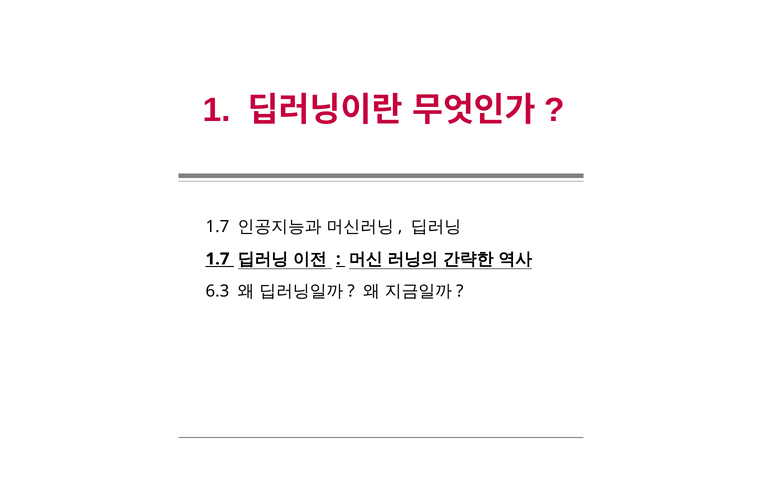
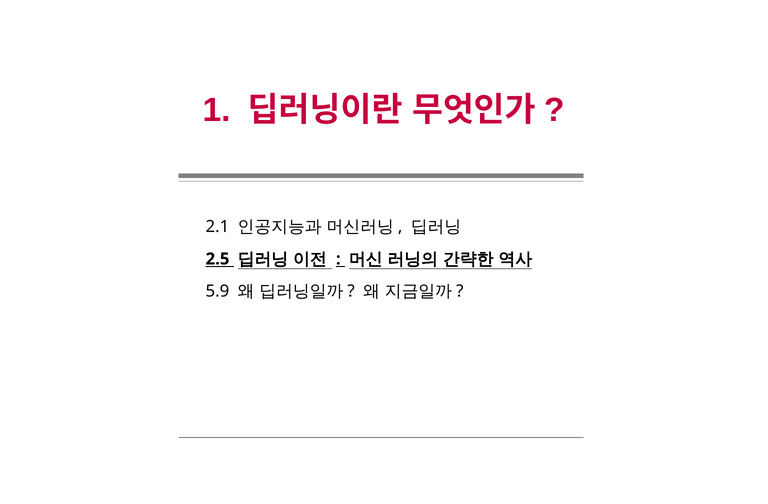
1.7 at (217, 227): 1.7 -> 2.1
1.7 at (218, 259): 1.7 -> 2.5
6.3: 6.3 -> 5.9
